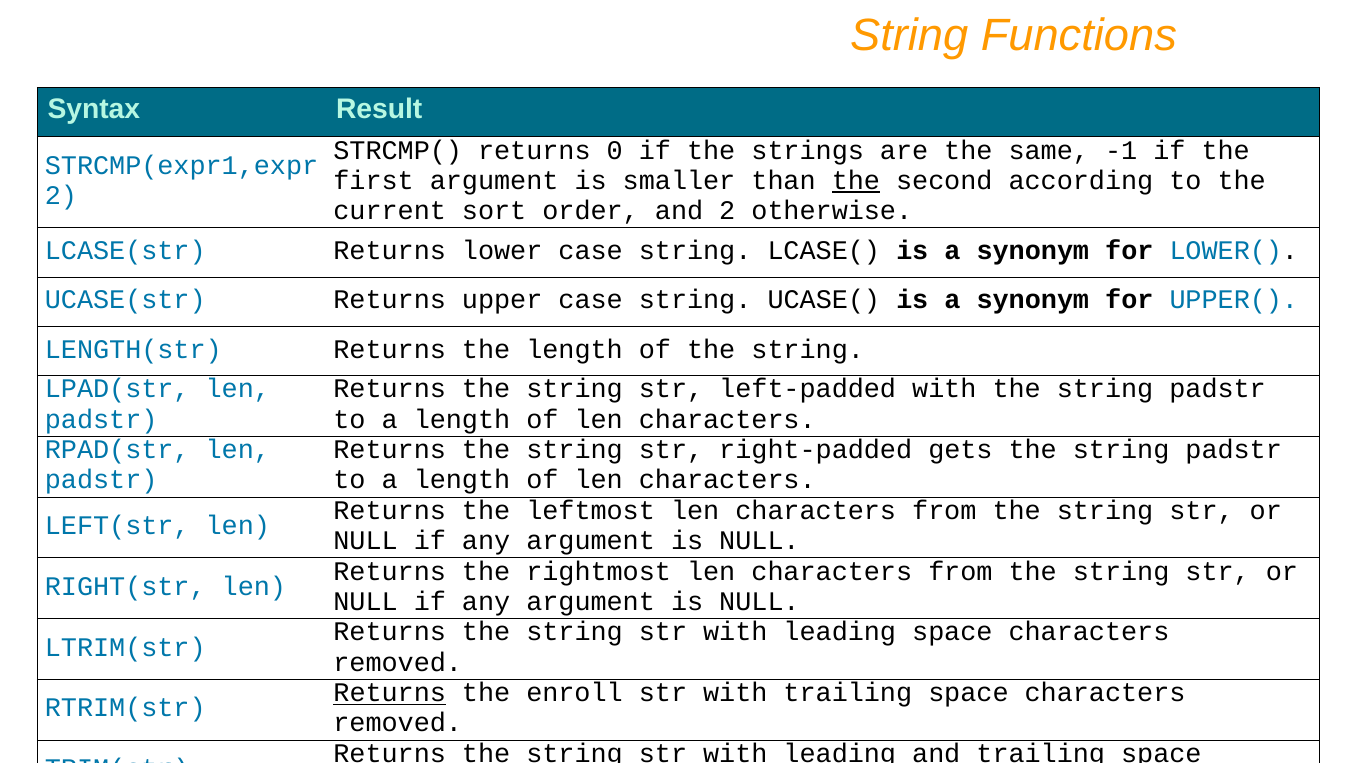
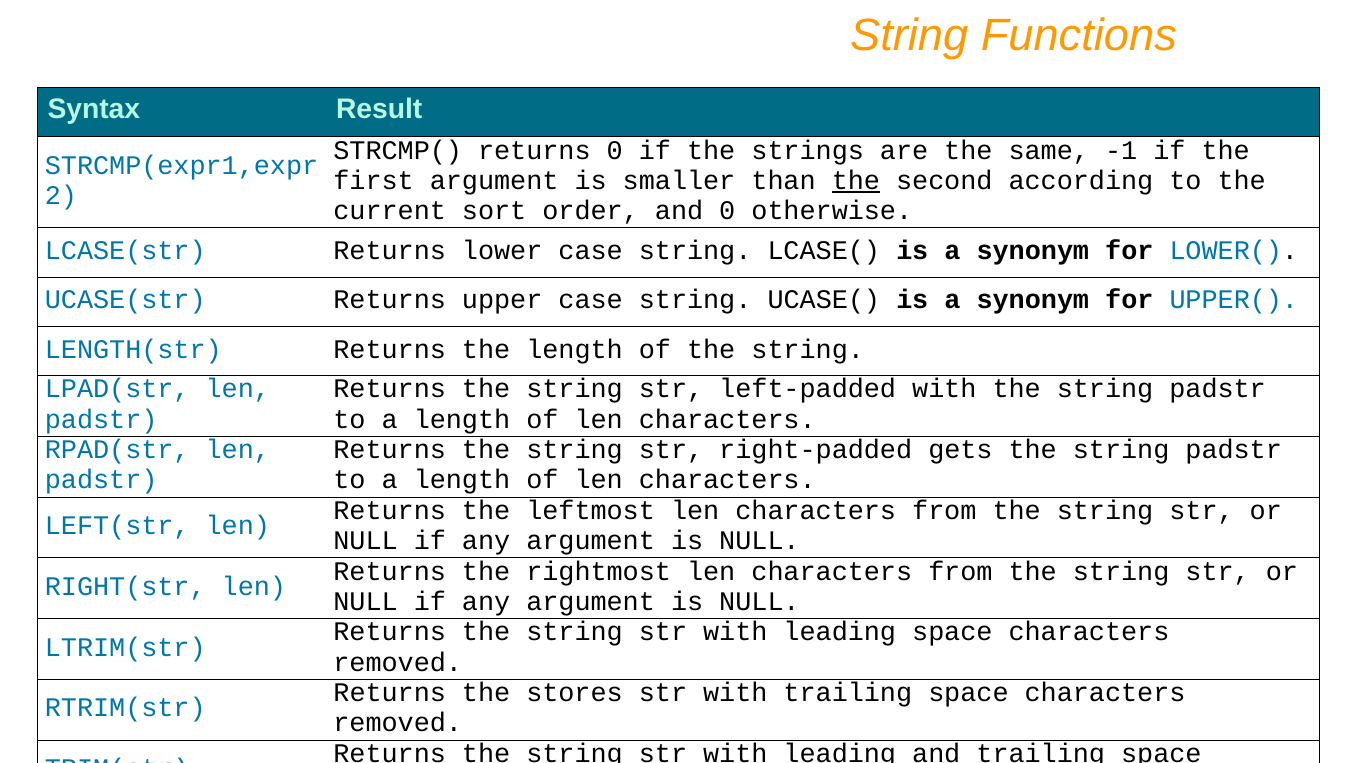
and 2: 2 -> 0
Returns at (390, 693) underline: present -> none
enroll: enroll -> stores
